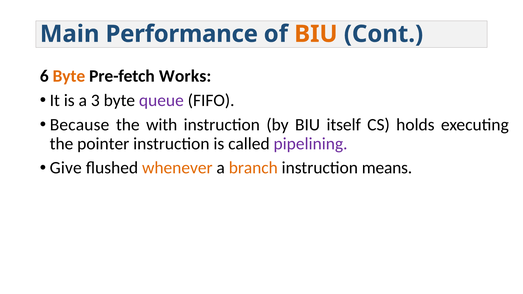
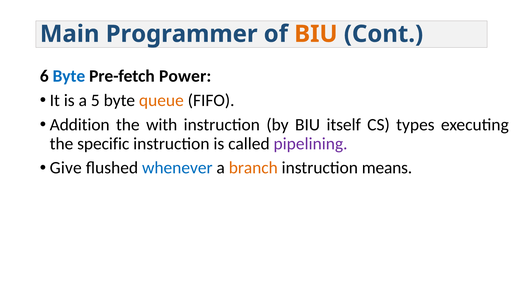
Performance: Performance -> Programmer
Byte at (69, 76) colour: orange -> blue
Works: Works -> Power
3: 3 -> 5
queue colour: purple -> orange
Because: Because -> Addition
holds: holds -> types
pointer: pointer -> specific
whenever colour: orange -> blue
